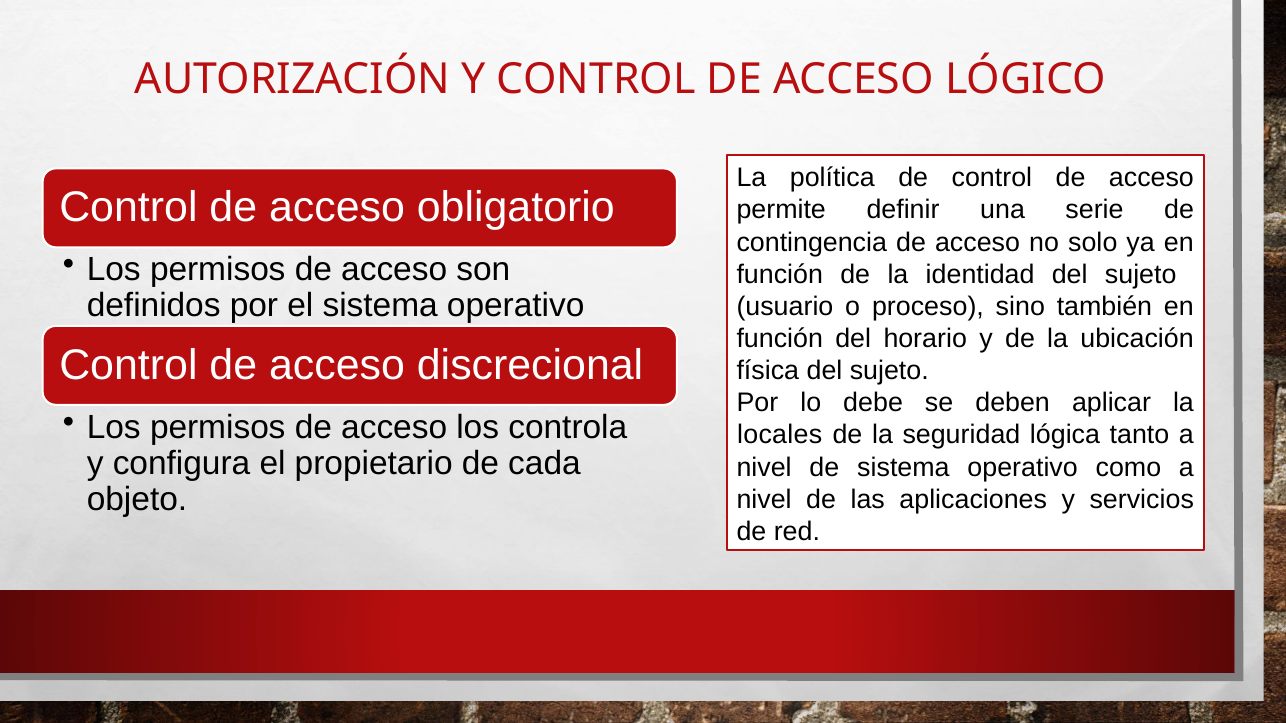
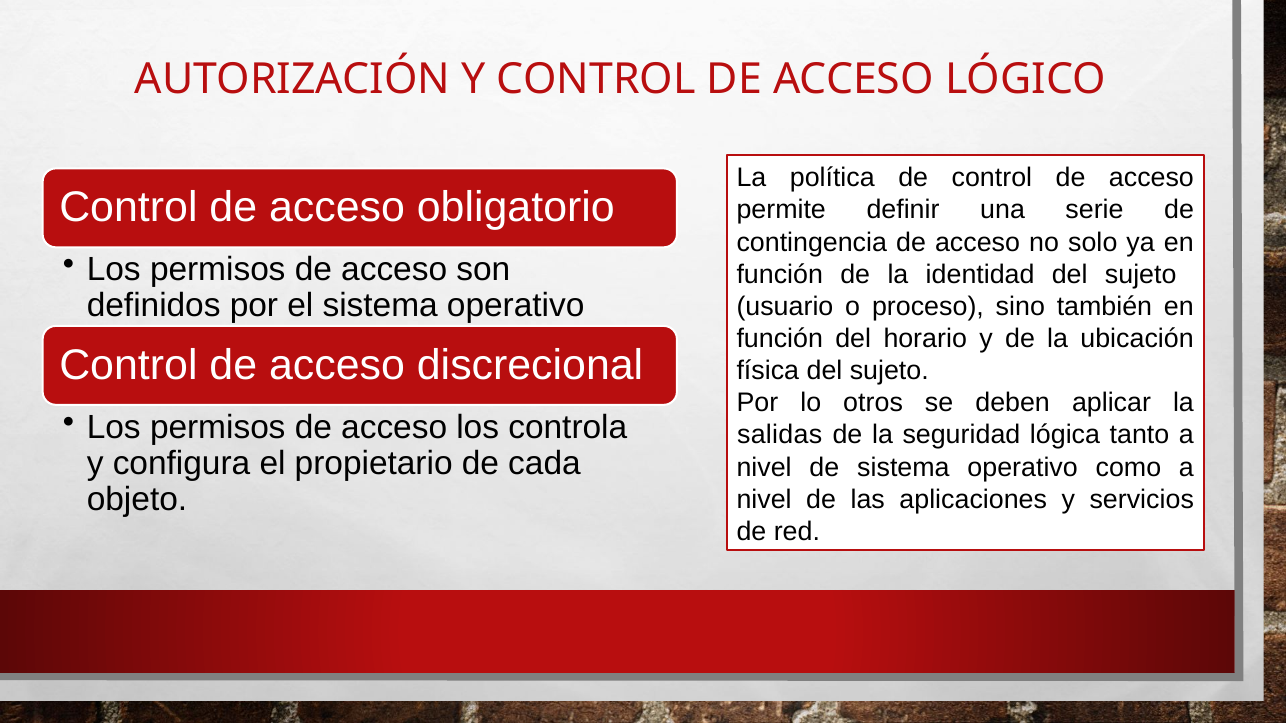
debe: debe -> otros
locales: locales -> salidas
